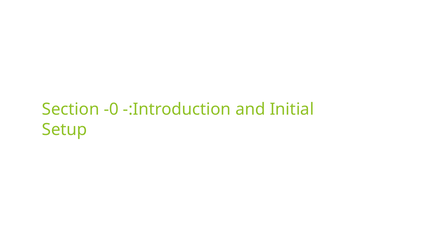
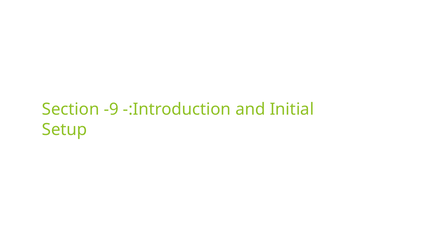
-0: -0 -> -9
